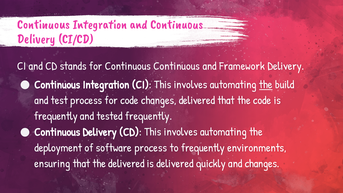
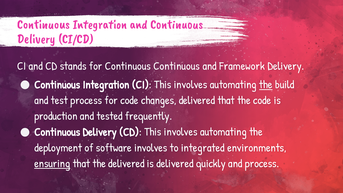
frequently at (56, 116): frequently -> production
software process: process -> involves
to frequently: frequently -> integrated
ensuring underline: none -> present
and changes: changes -> process
